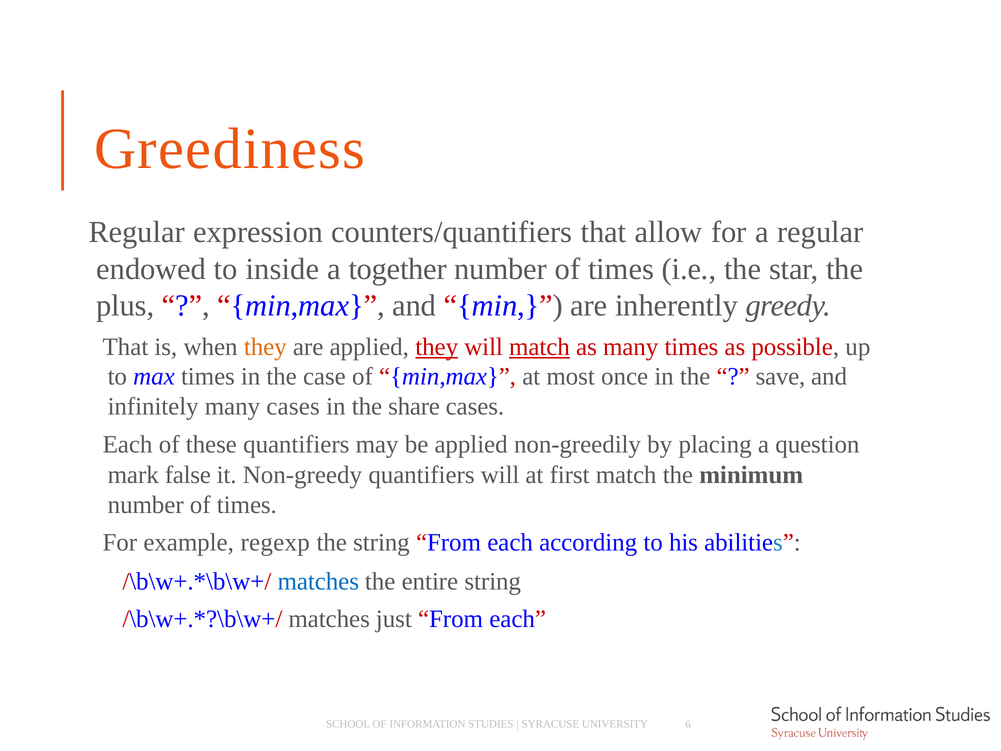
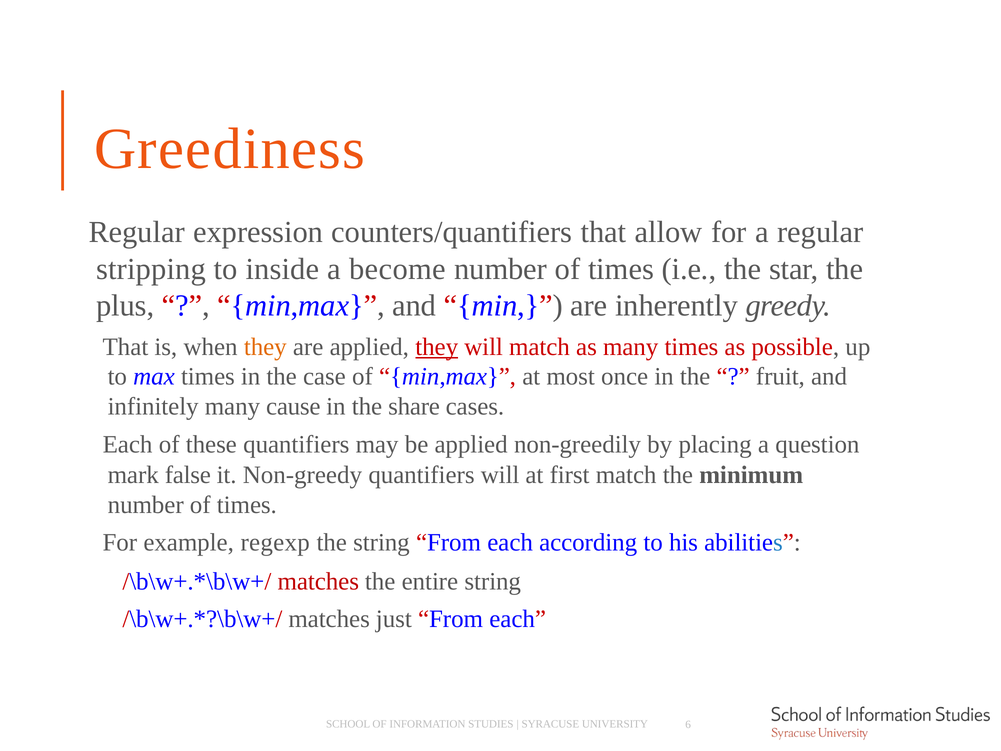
endowed: endowed -> stripping
together: together -> become
match at (539, 347) underline: present -> none
save: save -> fruit
many cases: cases -> cause
matches at (318, 581) colour: blue -> red
